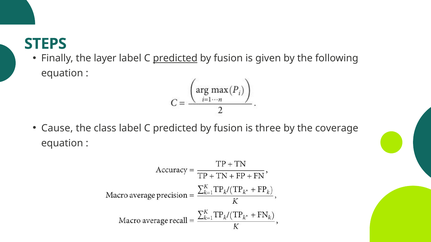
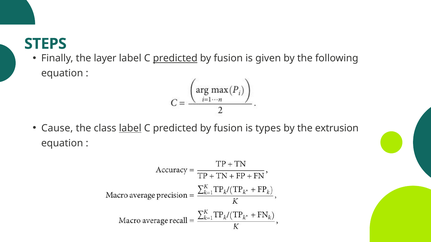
label at (130, 128) underline: none -> present
three: three -> types
coverage: coverage -> extrusion
